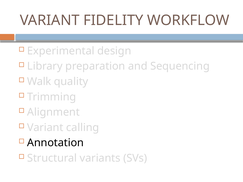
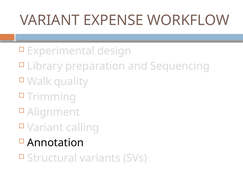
FIDELITY: FIDELITY -> EXPENSE
